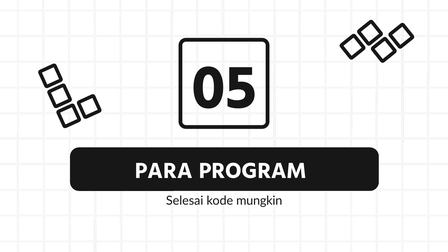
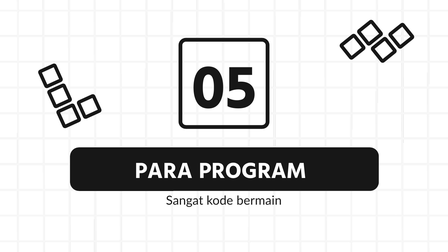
Selesai: Selesai -> Sangat
mungkin: mungkin -> bermain
